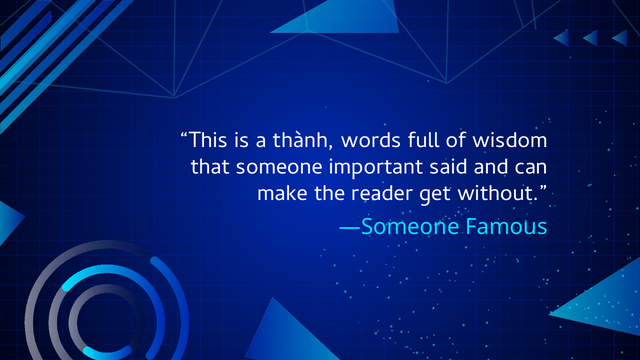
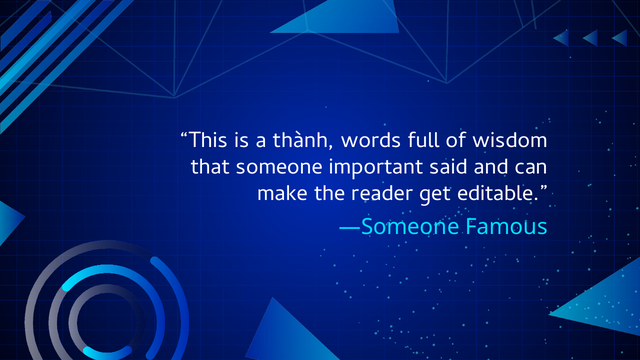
without: without -> editable
